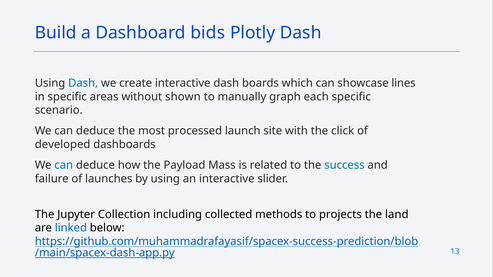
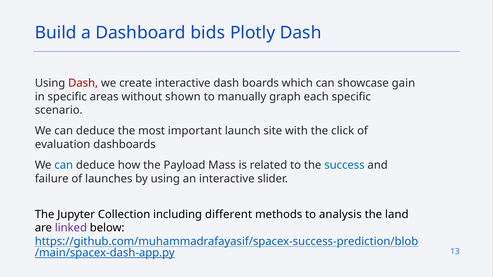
Dash at (83, 83) colour: blue -> red
lines: lines -> gain
processed: processed -> important
developed: developed -> evaluation
collected: collected -> different
projects: projects -> analysis
linked colour: blue -> purple
